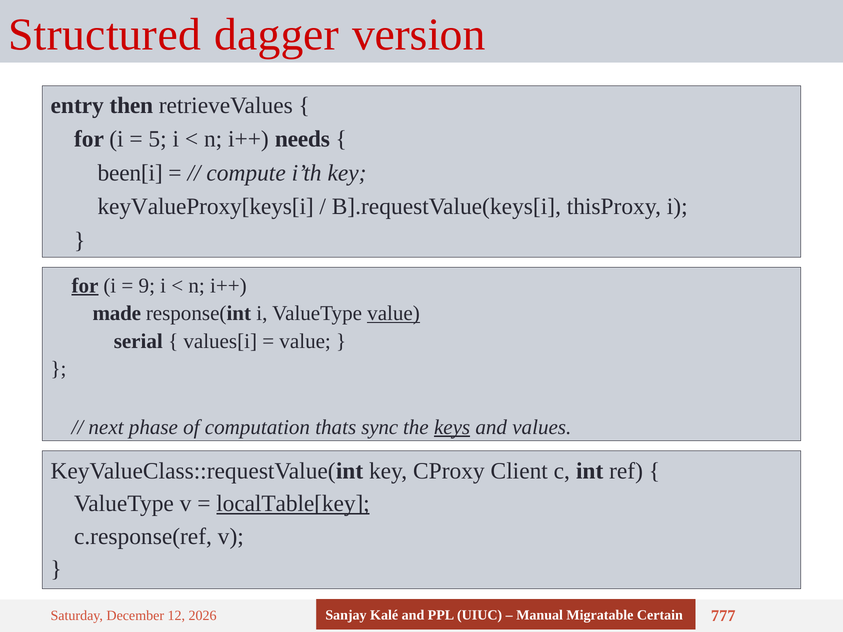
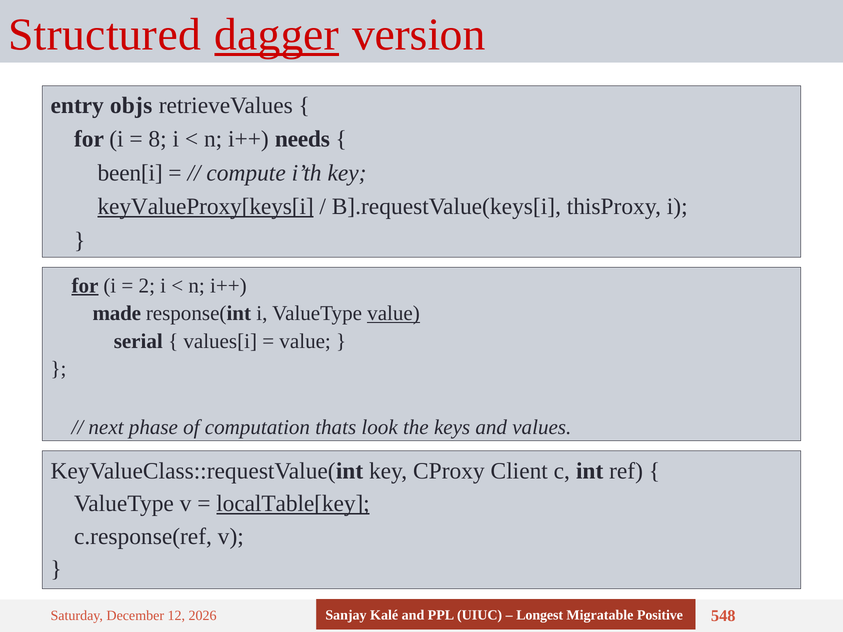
dagger underline: none -> present
then: then -> objs
5: 5 -> 8
keyValueProxy[keys[i underline: none -> present
9: 9 -> 2
sync: sync -> look
keys underline: present -> none
Manual: Manual -> Longest
Certain: Certain -> Positive
777: 777 -> 548
